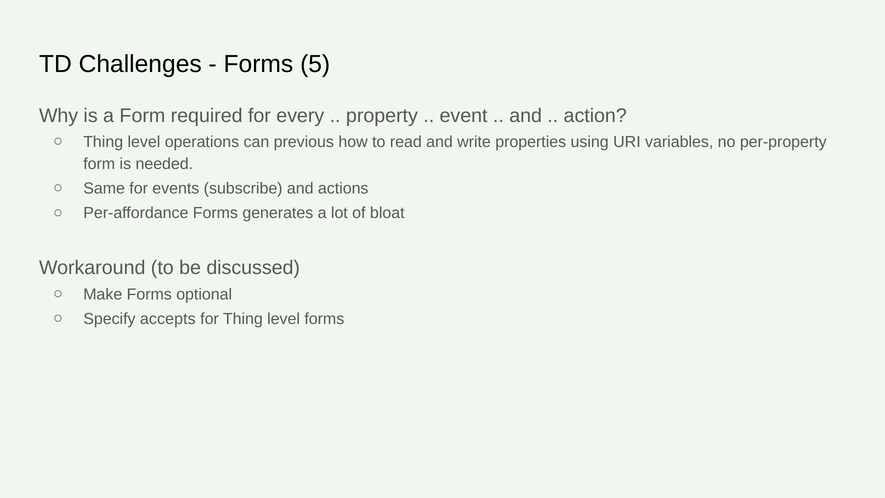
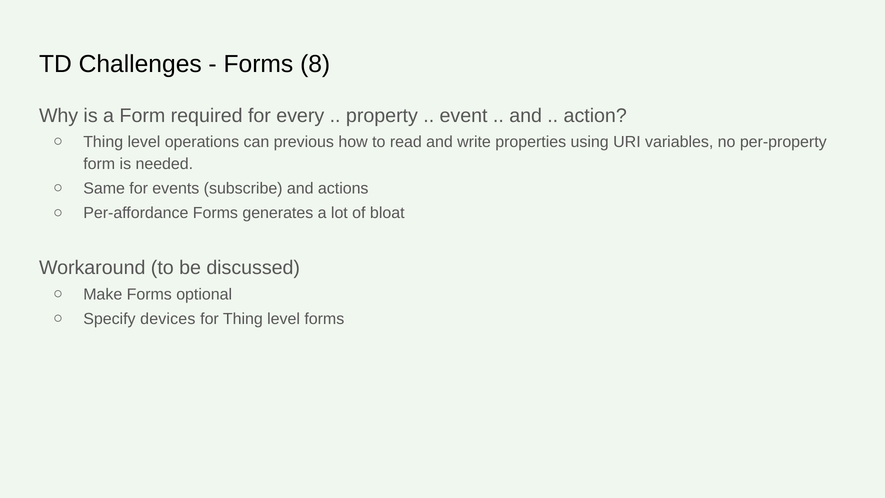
5: 5 -> 8
accepts: accepts -> devices
